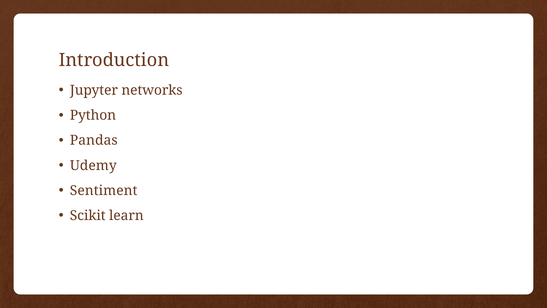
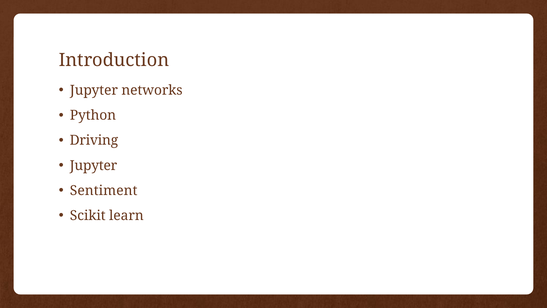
Pandas: Pandas -> Driving
Udemy at (93, 165): Udemy -> Jupyter
